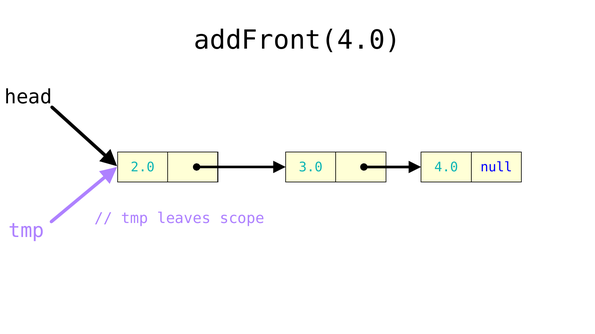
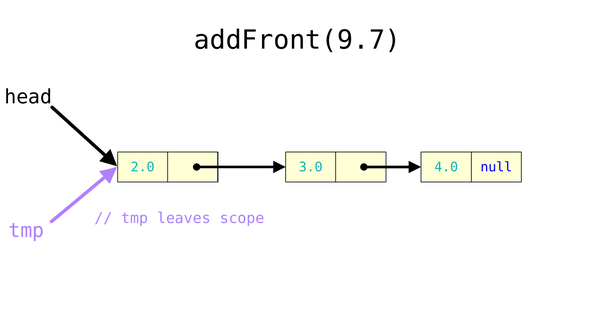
addFront(4.0: addFront(4.0 -> addFront(9.7
